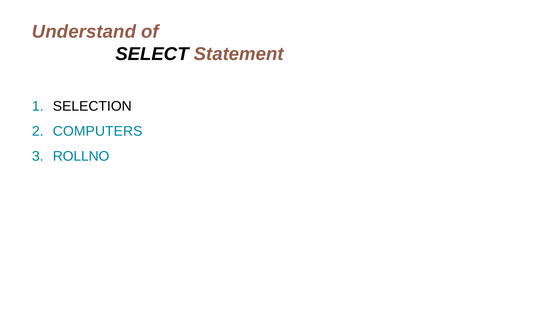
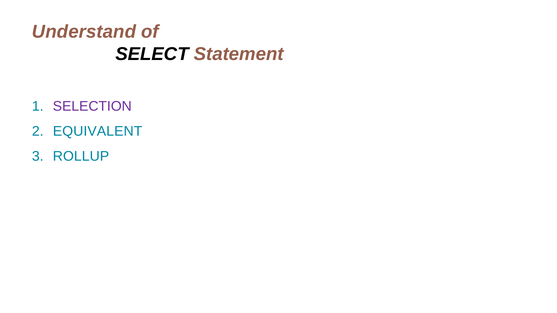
SELECTION colour: black -> purple
COMPUTERS: COMPUTERS -> EQUIVALENT
ROLLNO: ROLLNO -> ROLLUP
